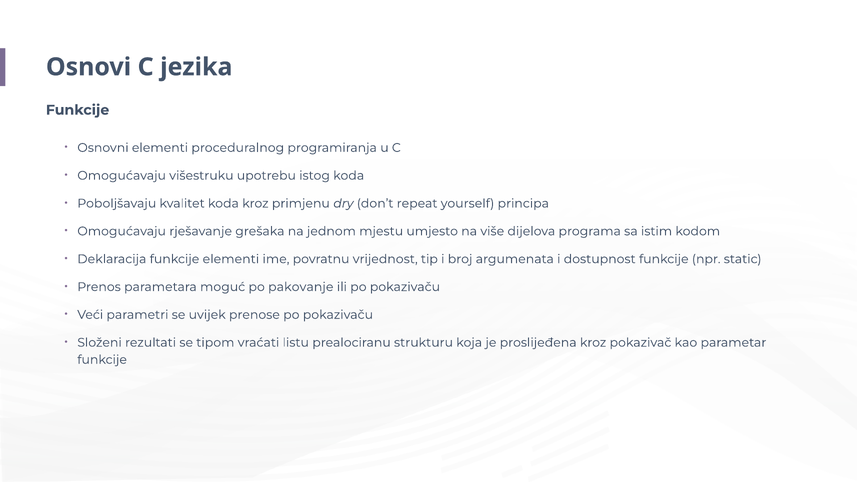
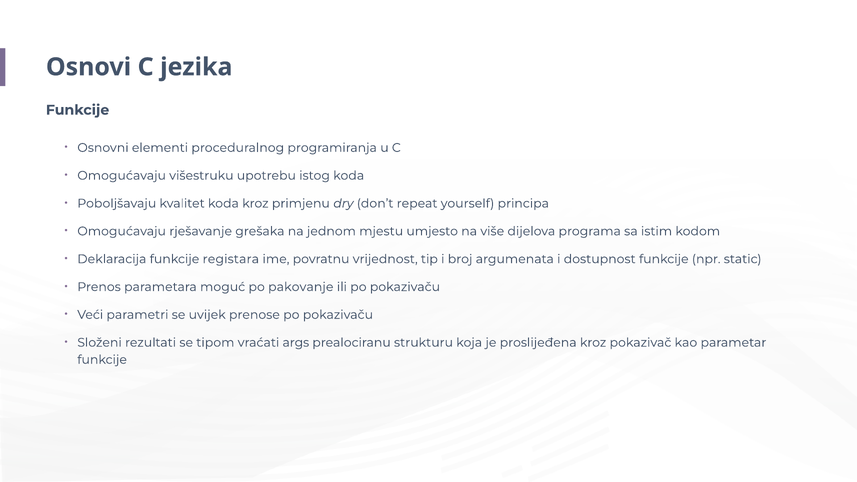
funkcije elementi: elementi -> registara
listu: listu -> args
